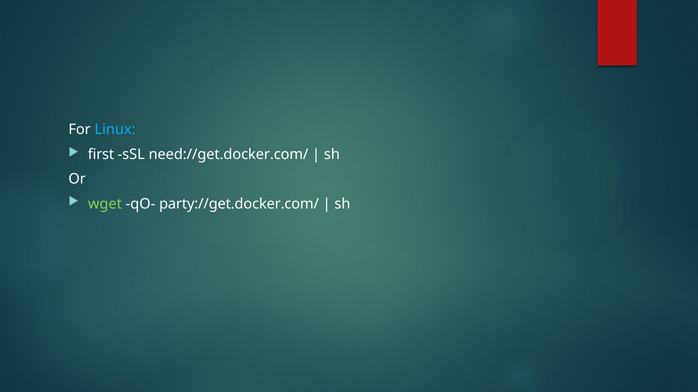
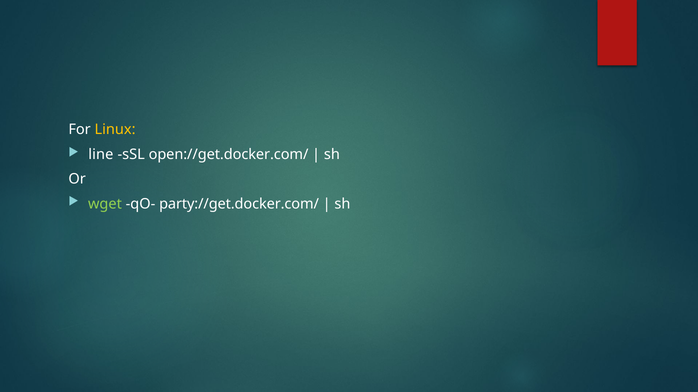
Linux colour: light blue -> yellow
first: first -> line
need://get.docker.com/: need://get.docker.com/ -> open://get.docker.com/
